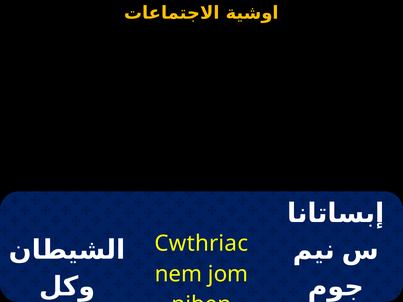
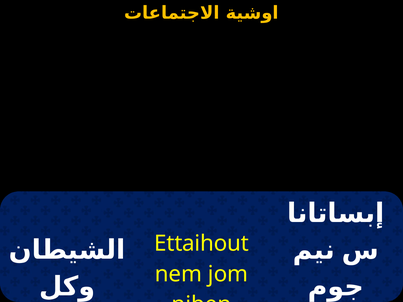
Cwthriac: Cwthriac -> Ettaihout
